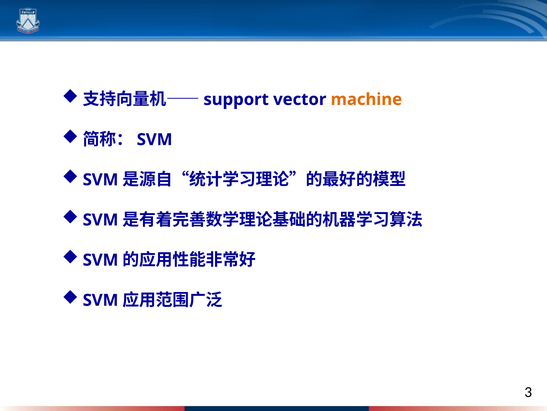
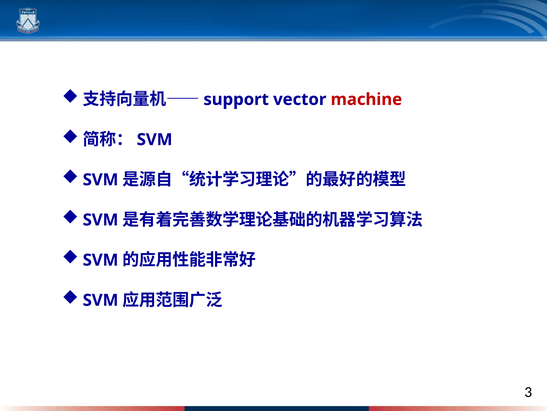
machine colour: orange -> red
